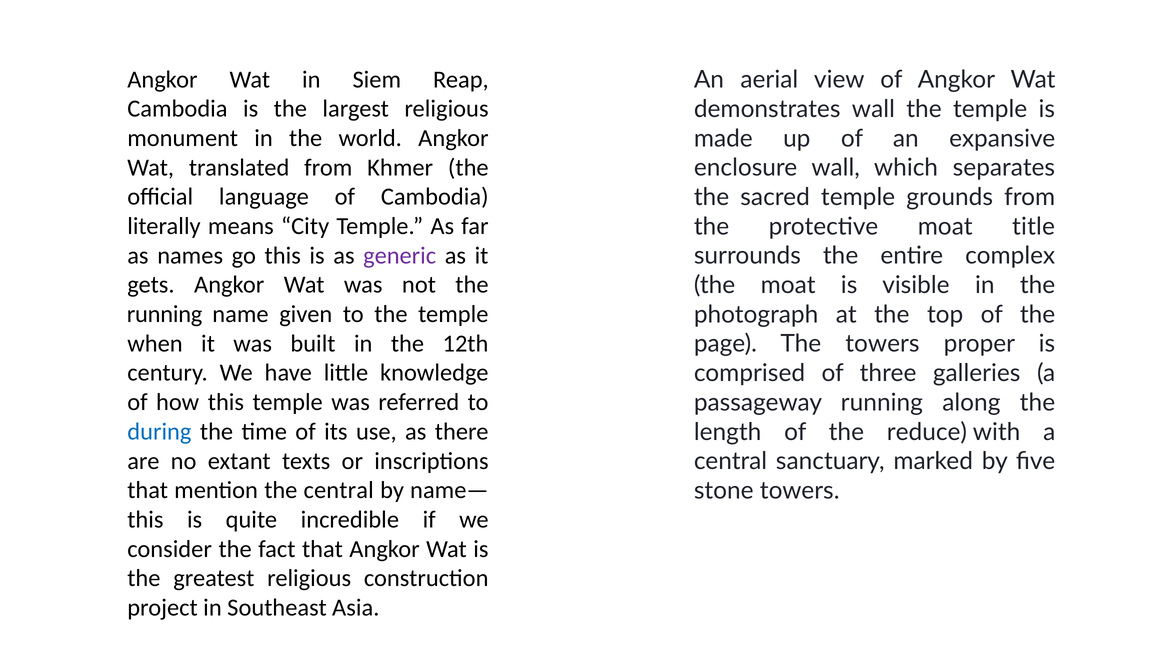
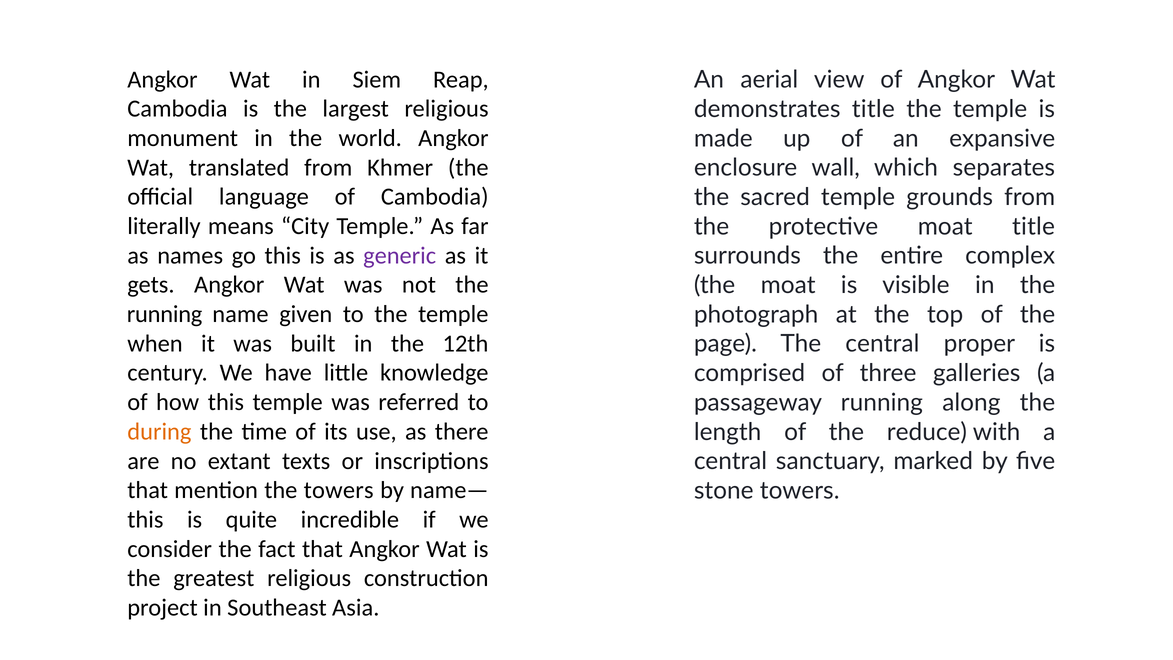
demonstrates wall: wall -> title
The towers: towers -> central
during colour: blue -> orange
the central: central -> towers
